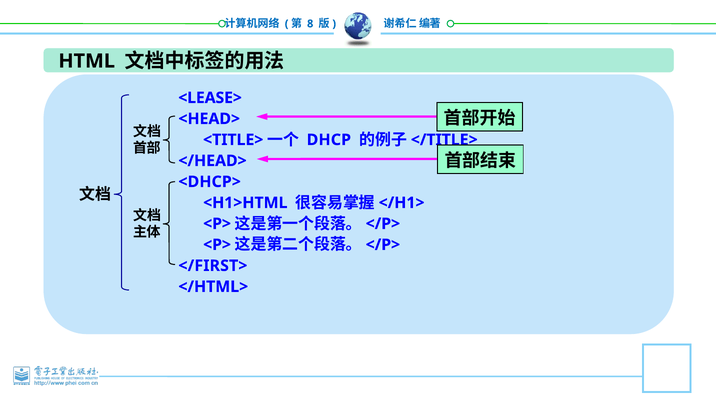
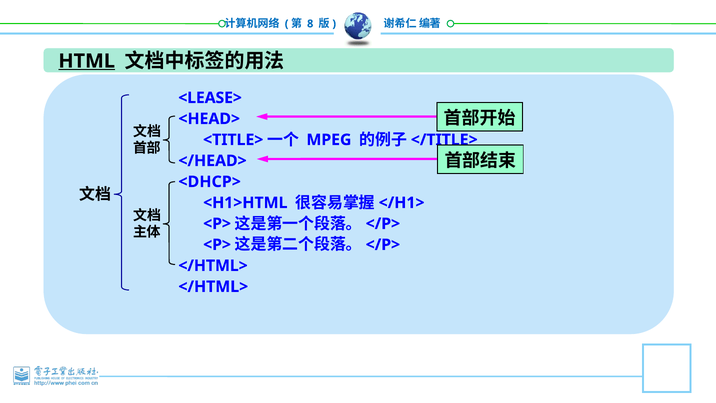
HTML underline: none -> present
DHCP: DHCP -> MPEG
</FIRST> at (213, 266): </FIRST> -> </HTML>
